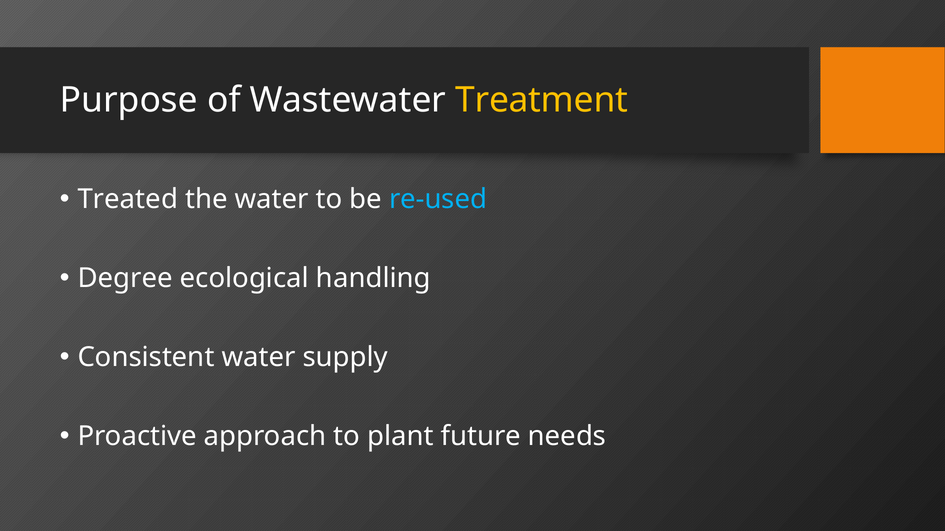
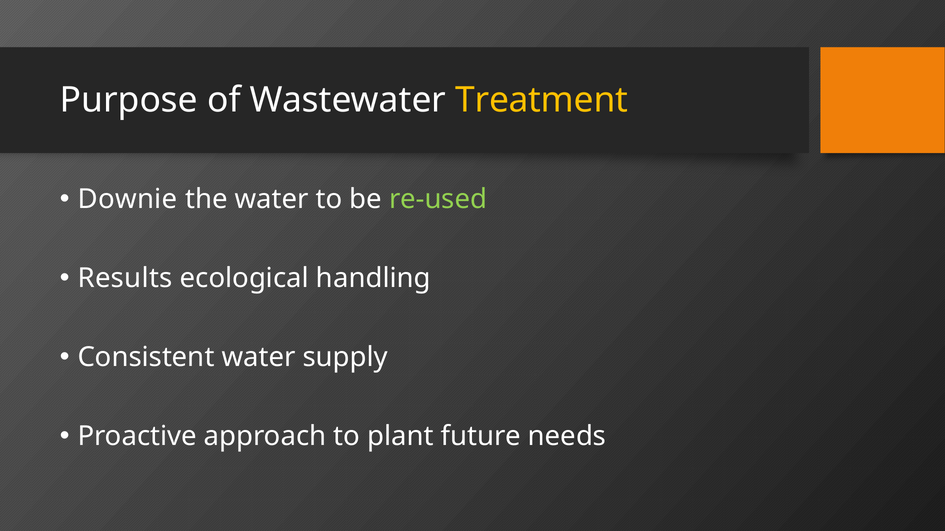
Treated: Treated -> Downie
re-used colour: light blue -> light green
Degree: Degree -> Results
